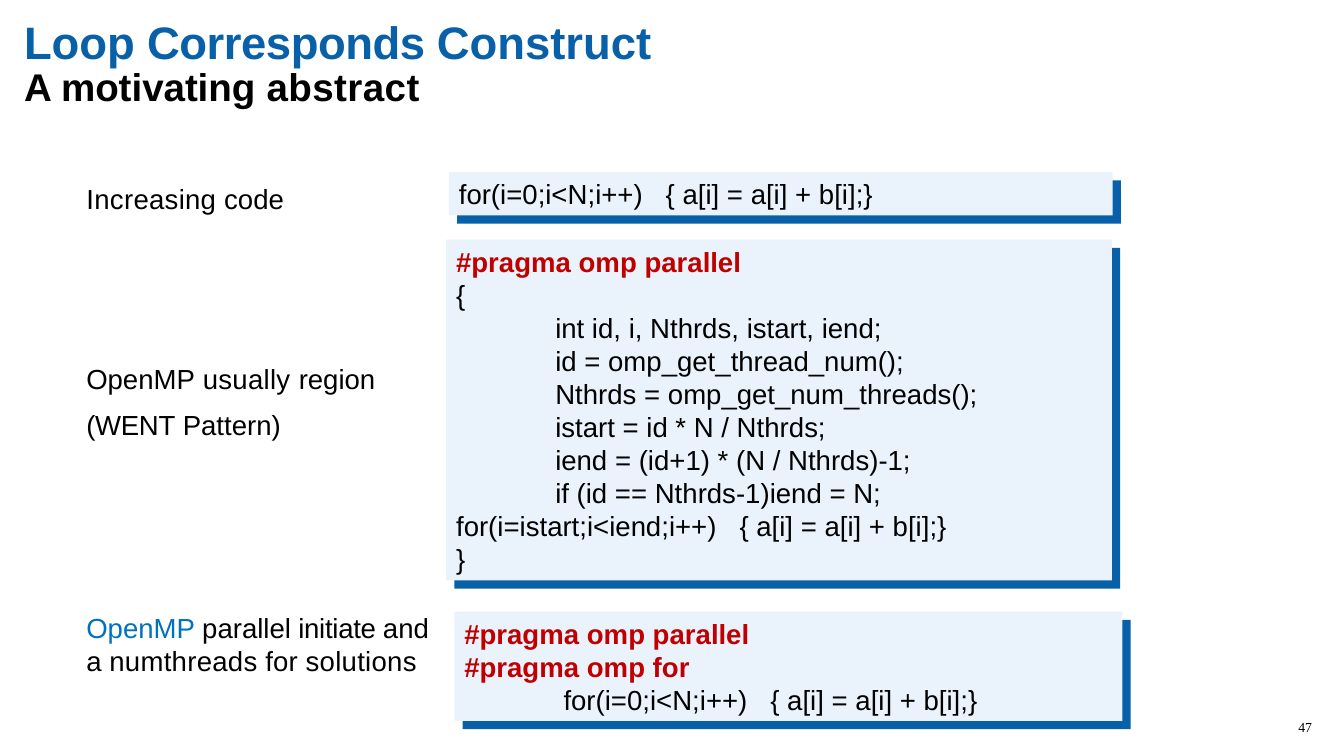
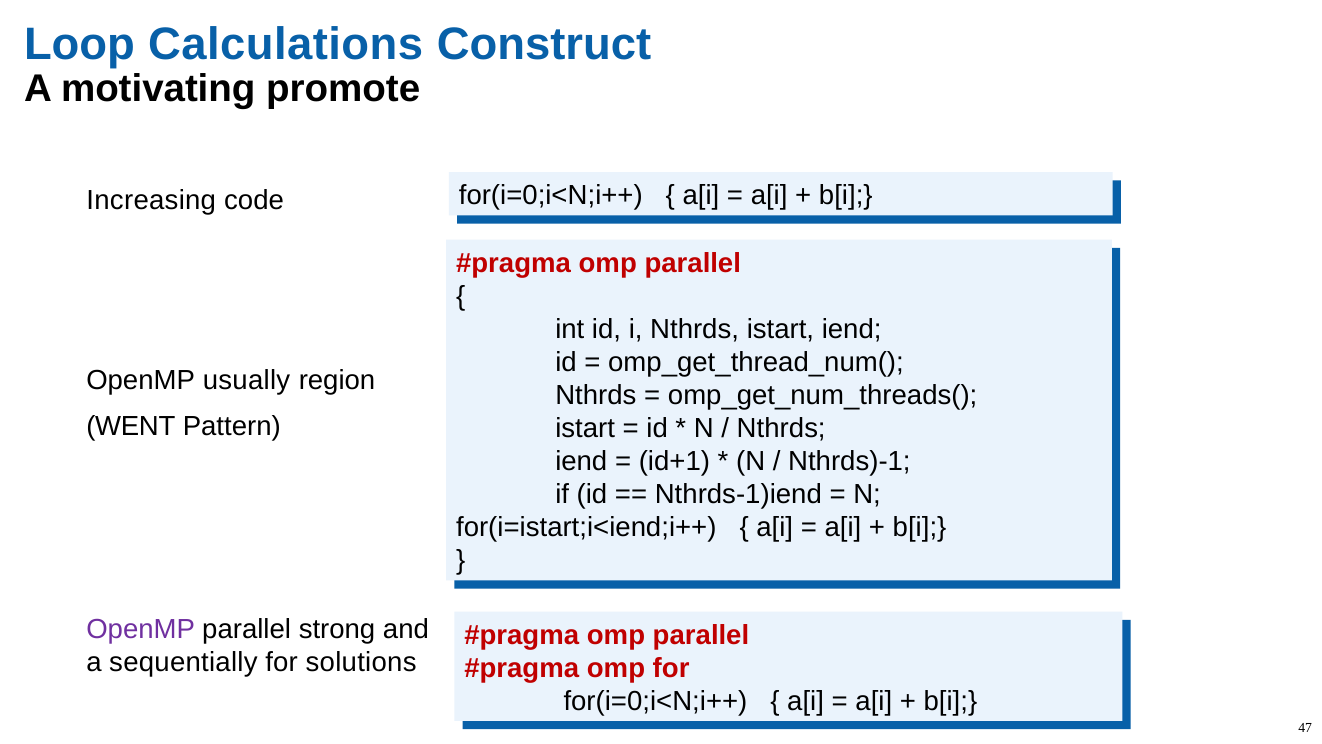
Corresponds: Corresponds -> Calculations
abstract: abstract -> promote
OpenMP at (141, 629) colour: blue -> purple
initiate: initiate -> strong
numthreads: numthreads -> sequentially
